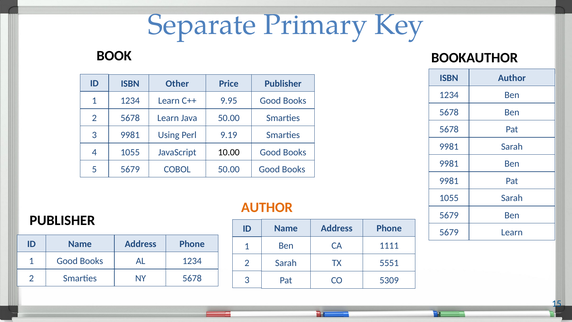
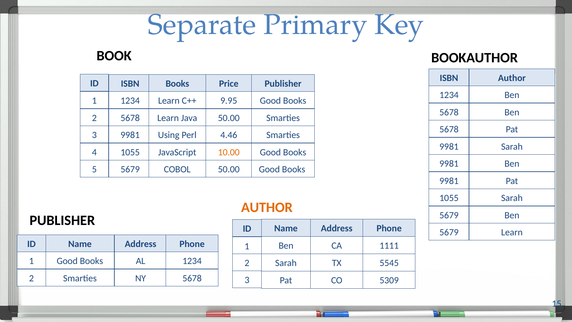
ISBN Other: Other -> Books
9.19: 9.19 -> 4.46
10.00 colour: black -> orange
5551: 5551 -> 5545
